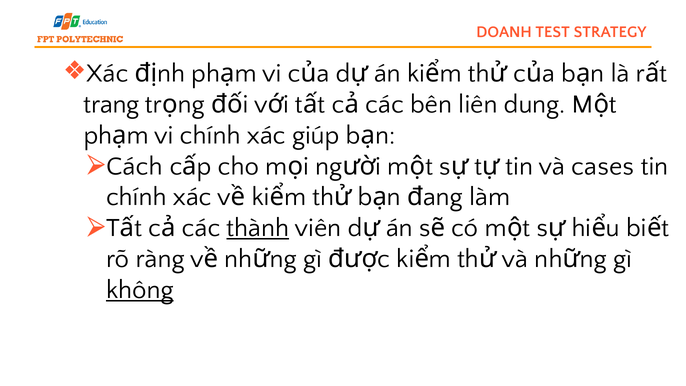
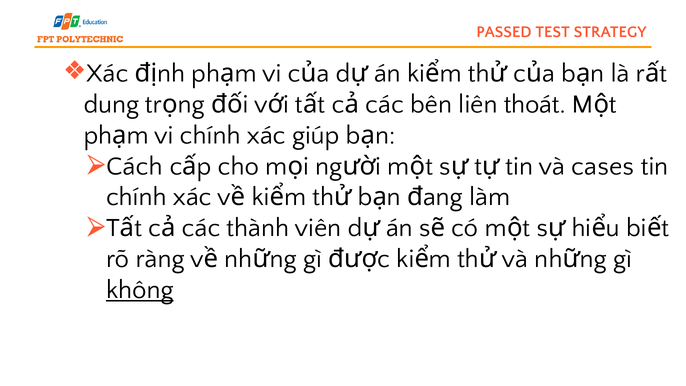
DOANH: DOANH -> PASSED
trang: trang -> dung
dung: dung -> thoát
thành underline: present -> none
